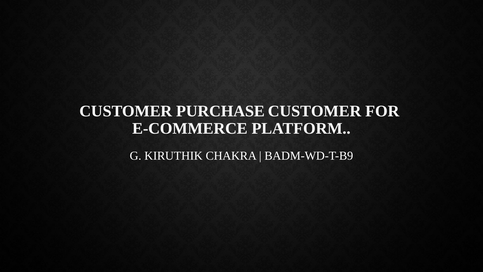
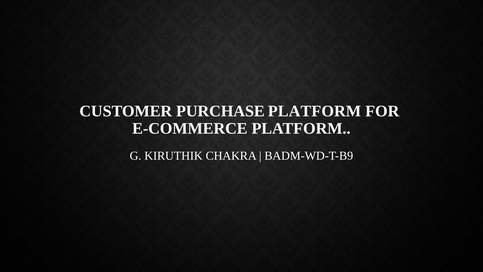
PURCHASE CUSTOMER: CUSTOMER -> PLATFORM
